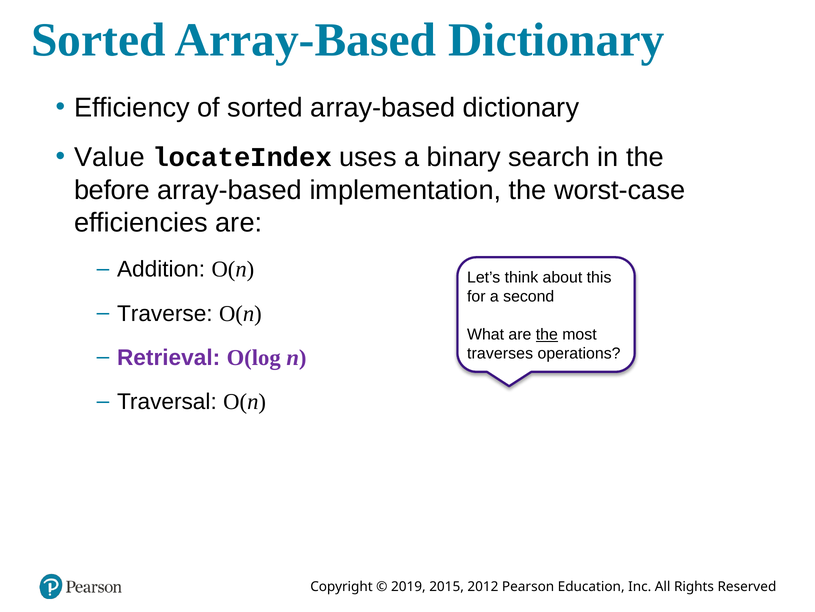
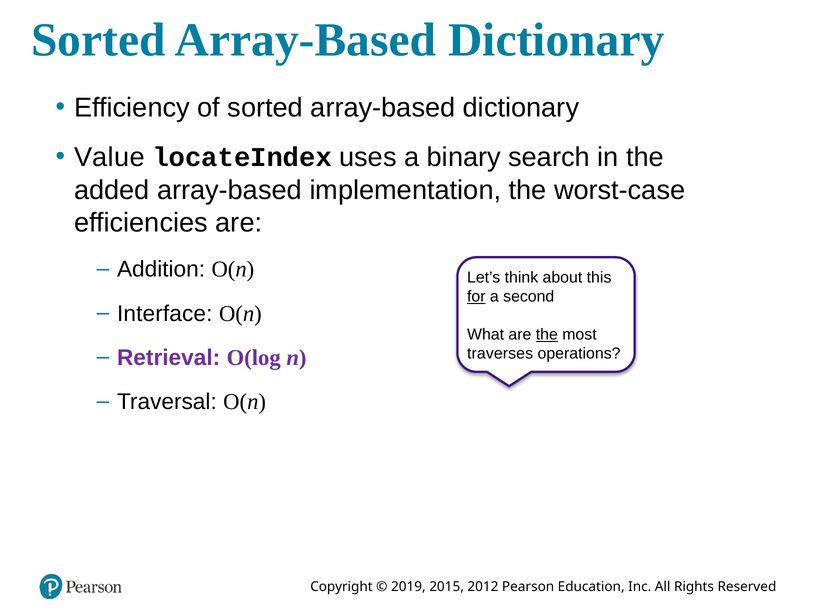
before: before -> added
for underline: none -> present
Traverse: Traverse -> Interface
